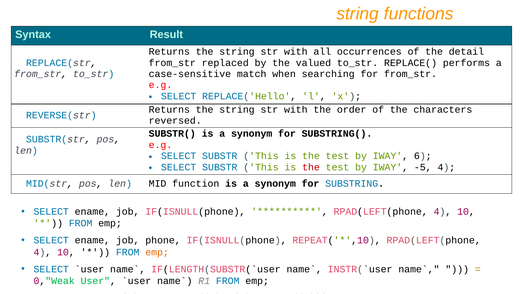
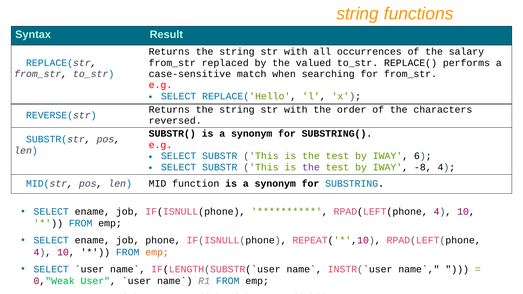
detail: detail -> salary
the at (311, 167) colour: red -> purple
-5: -5 -> -8
